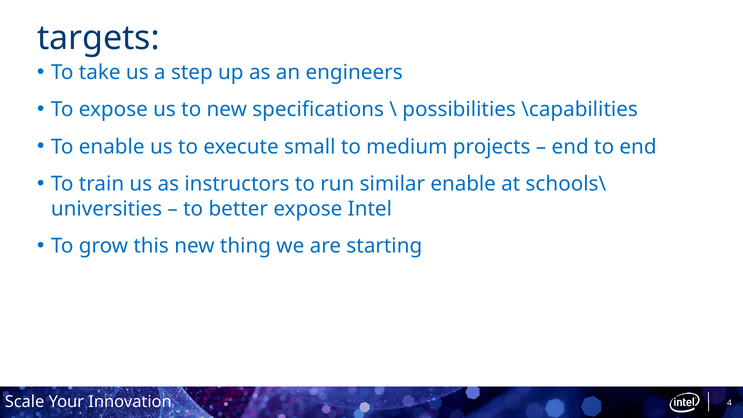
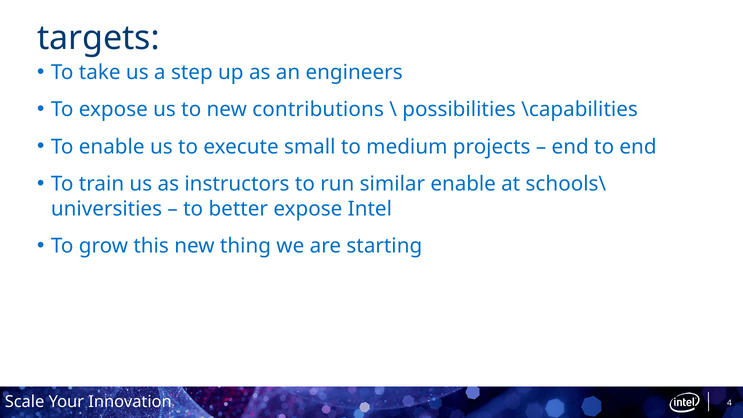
specifications: specifications -> contributions
